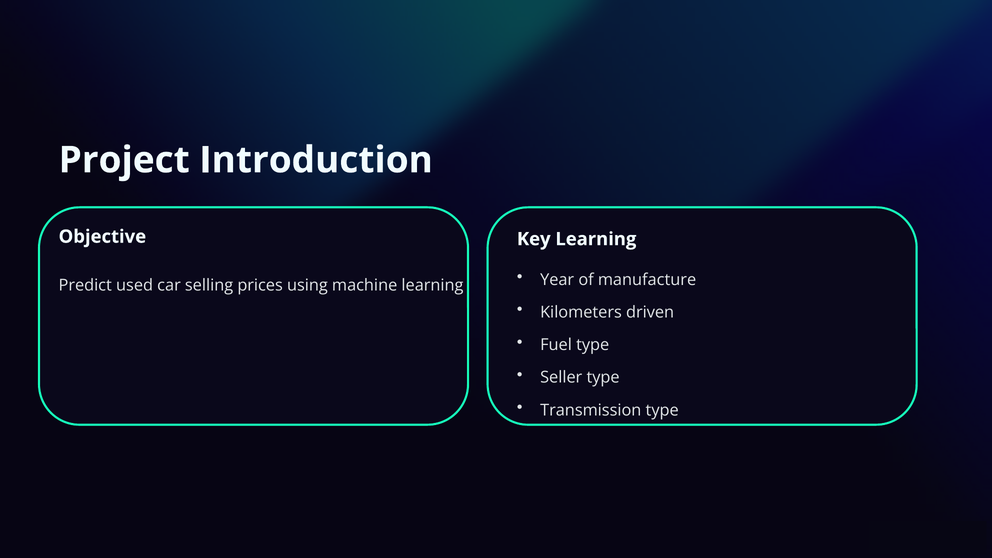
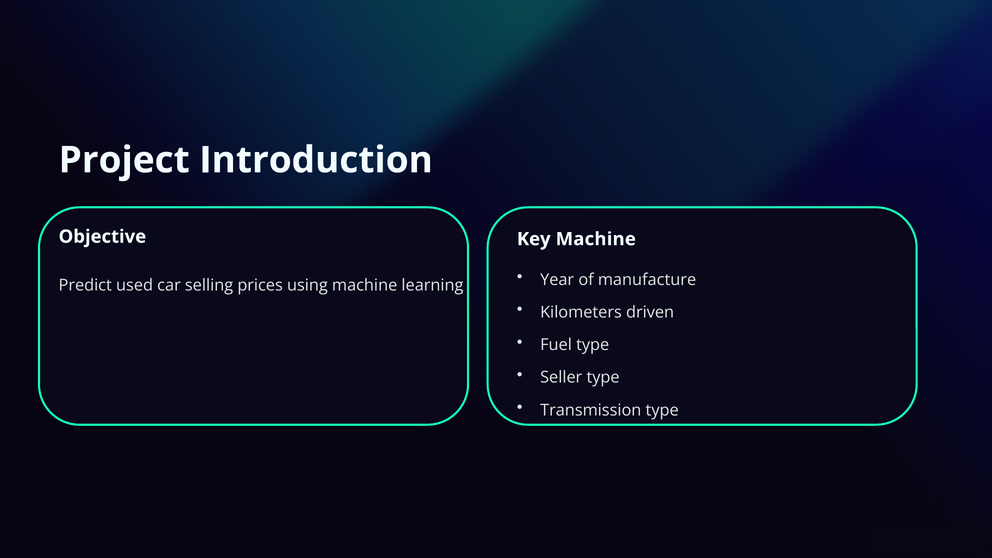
Key Learning: Learning -> Machine
